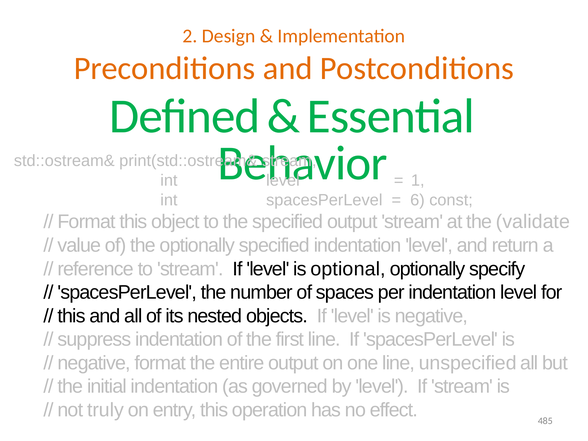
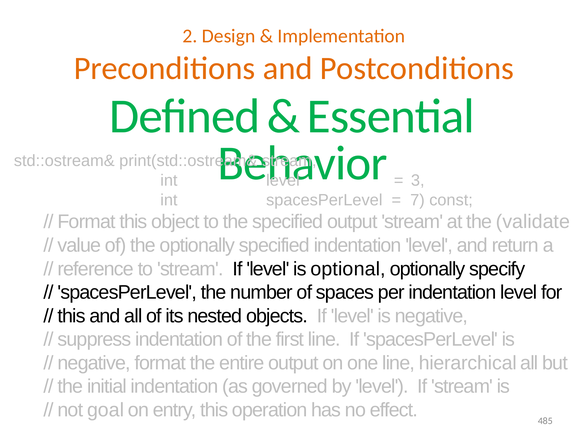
1: 1 -> 3
6: 6 -> 7
unspecified: unspecified -> hierarchical
truly: truly -> goal
